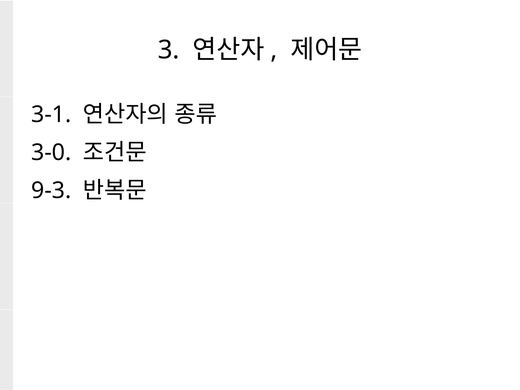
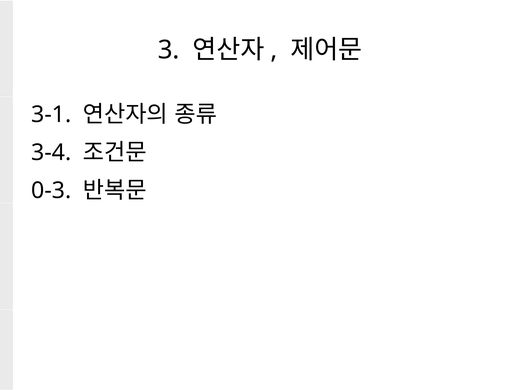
3-0: 3-0 -> 3-4
9-3: 9-3 -> 0-3
